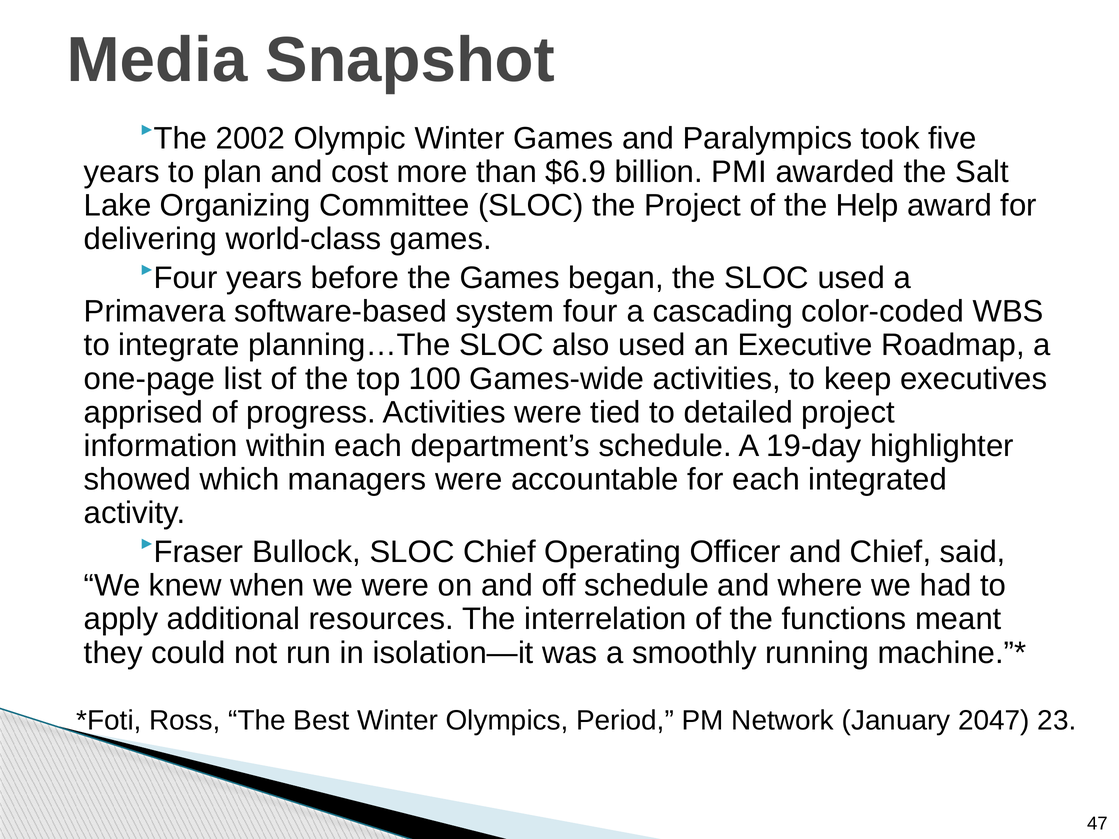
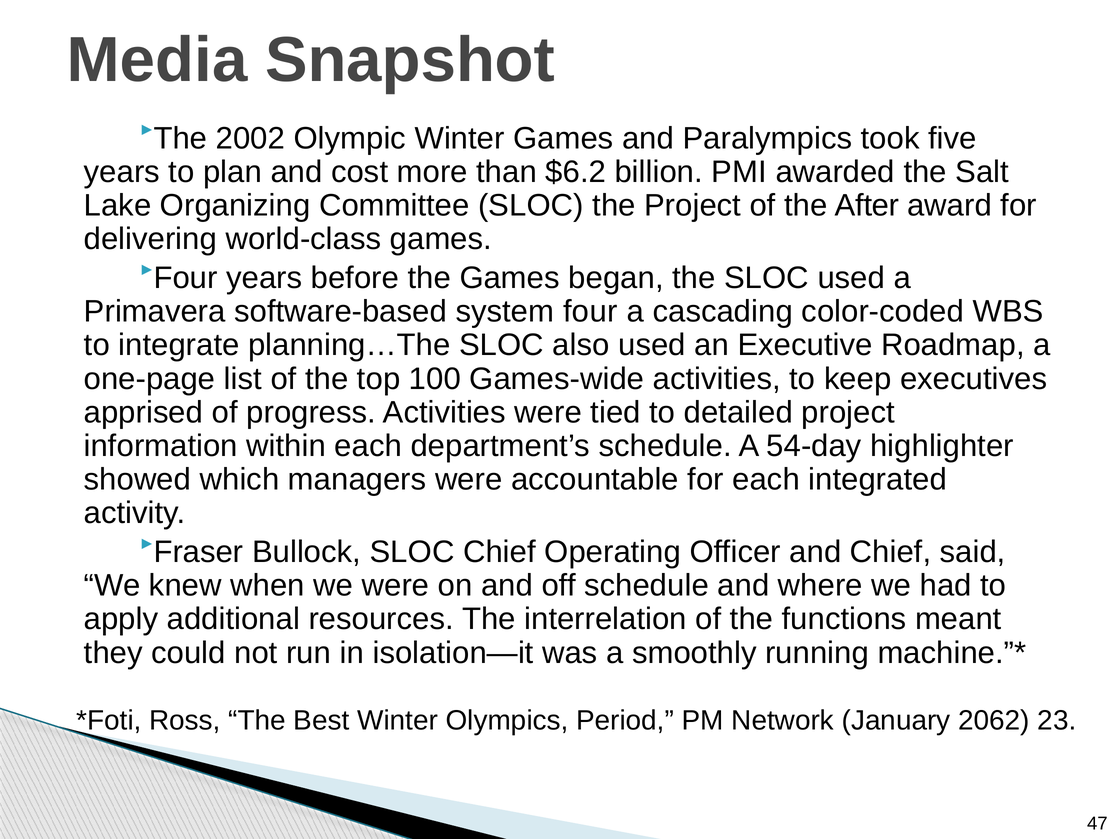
$6.9: $6.9 -> $6.2
Help: Help -> After
19-day: 19-day -> 54-day
2047: 2047 -> 2062
